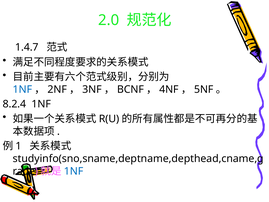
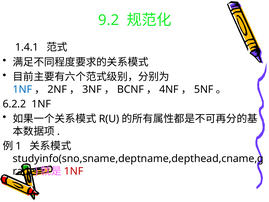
2.0: 2.0 -> 9.2
1.4.7: 1.4.7 -> 1.4.1
8.2.4: 8.2.4 -> 6.2.2
1NF at (74, 171) colour: blue -> red
